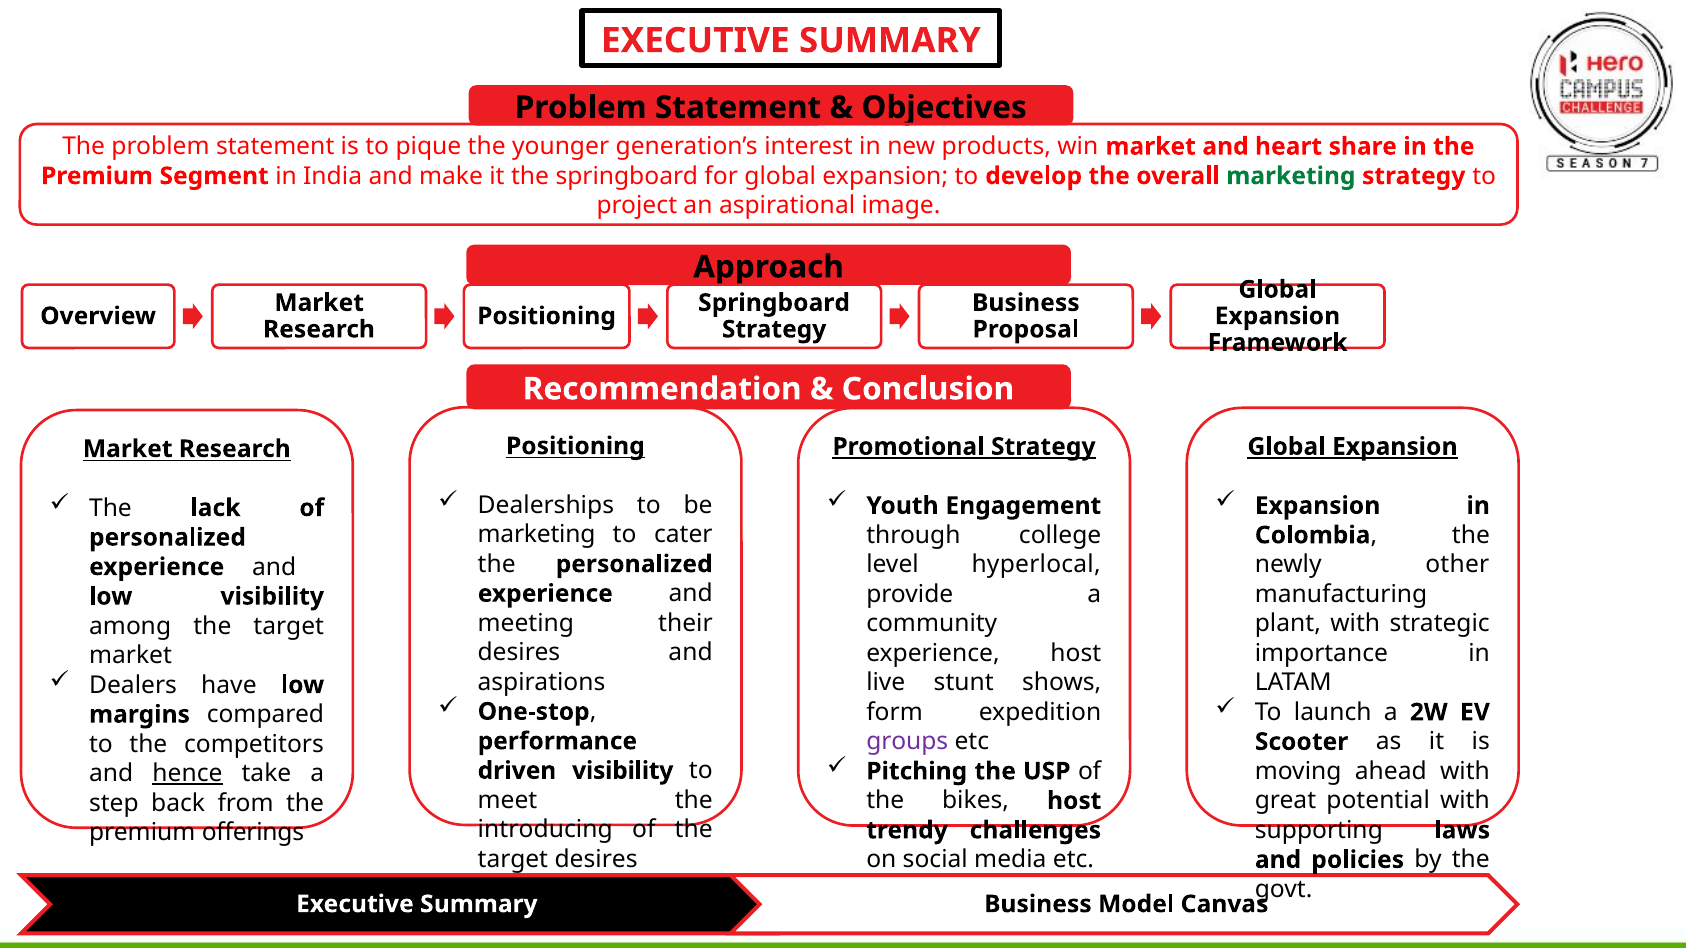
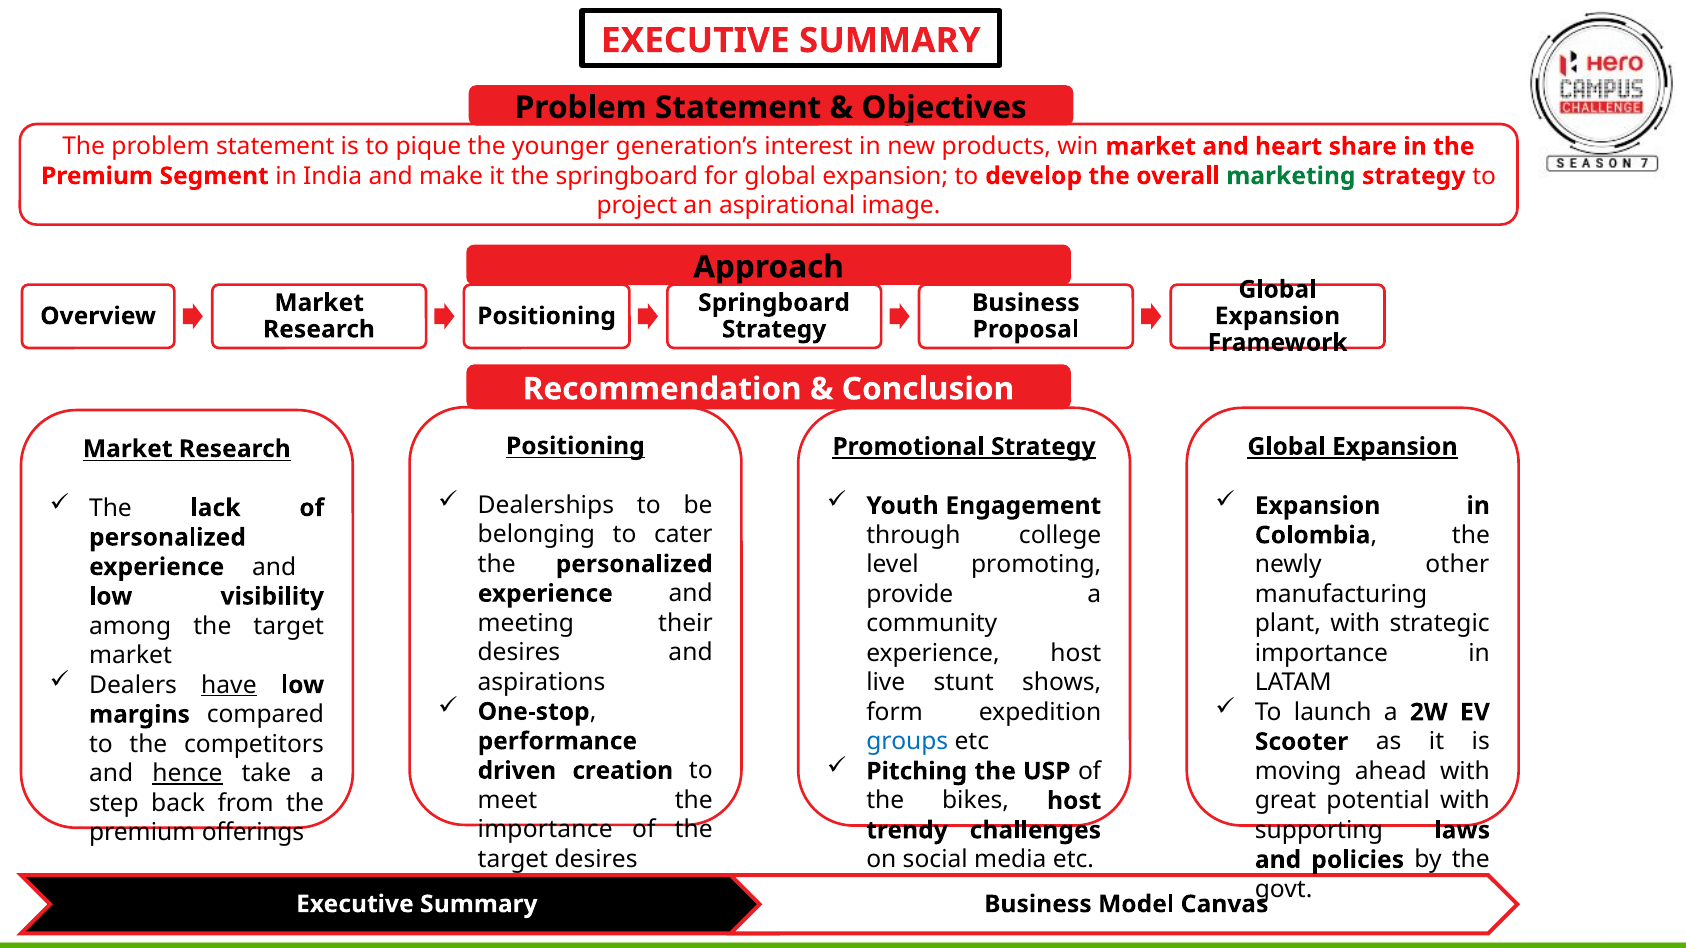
marketing at (537, 535): marketing -> belonging
hyperlocal: hyperlocal -> promoting
have underline: none -> present
groups colour: purple -> blue
driven visibility: visibility -> creation
introducing at (545, 830): introducing -> importance
